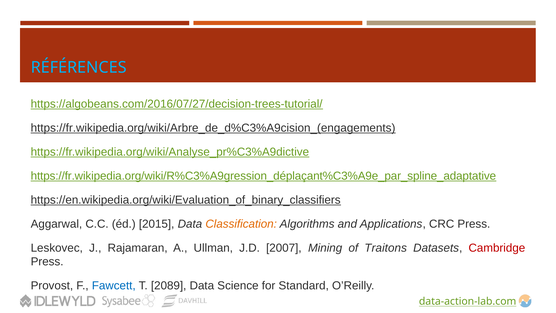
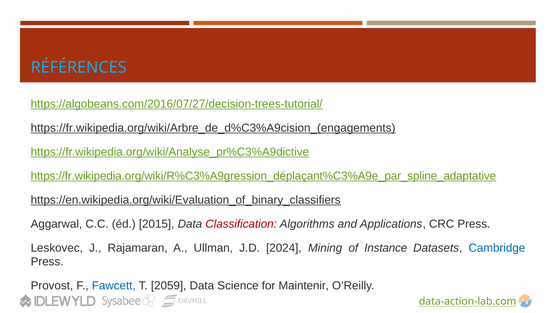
Classification colour: orange -> red
2007: 2007 -> 2024
Traitons: Traitons -> Instance
Cambridge colour: red -> blue
2089: 2089 -> 2059
Standard: Standard -> Maintenir
